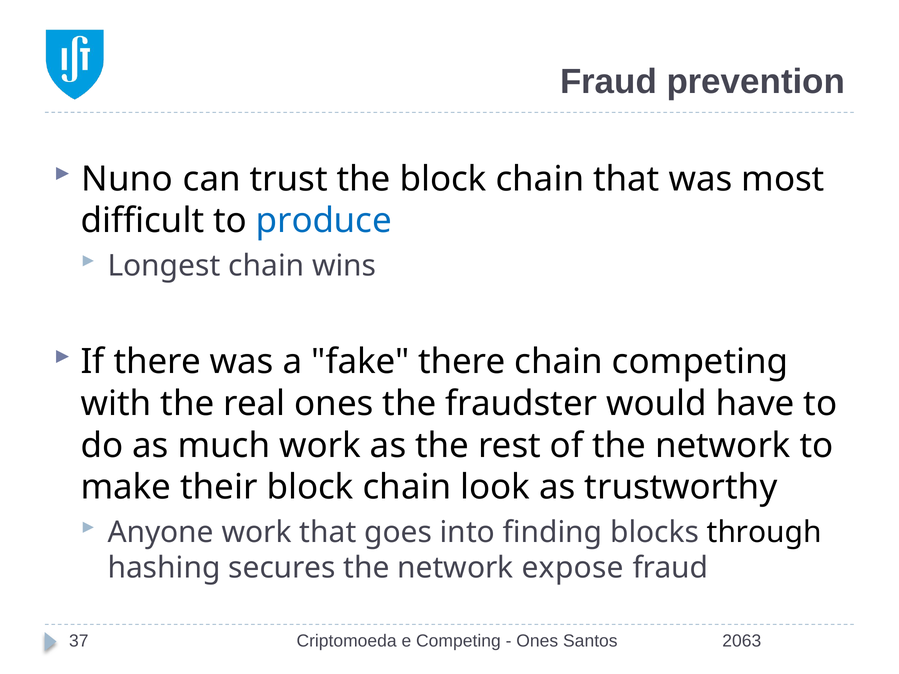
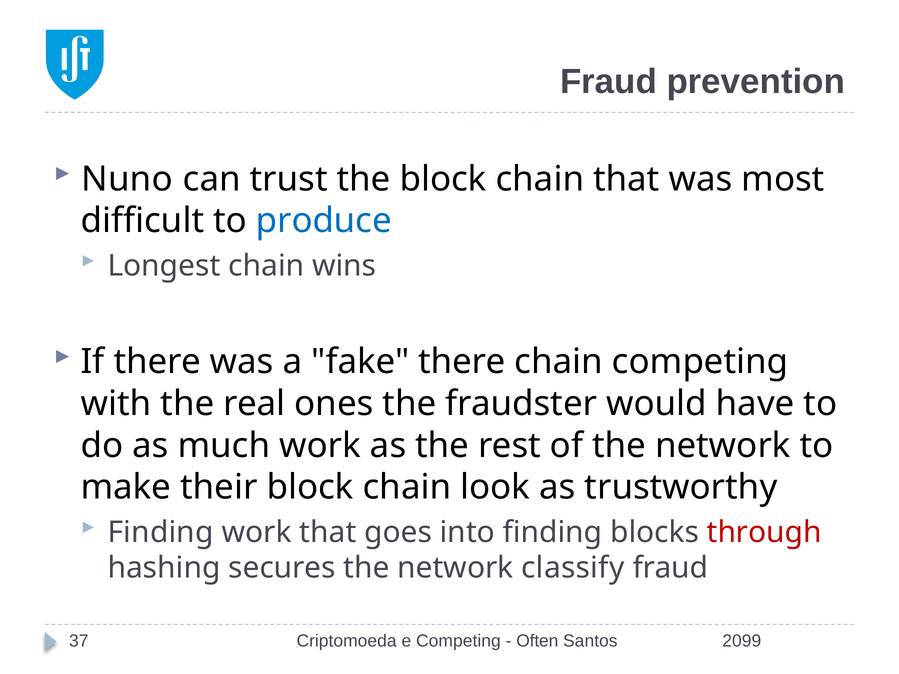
Anyone at (161, 532): Anyone -> Finding
through colour: black -> red
expose: expose -> classify
Ones at (537, 641): Ones -> Often
2063: 2063 -> 2099
